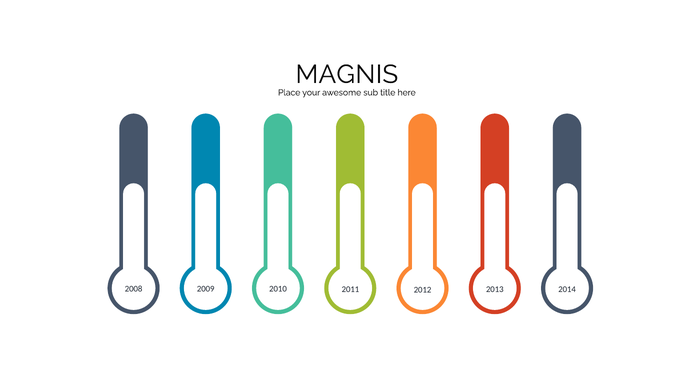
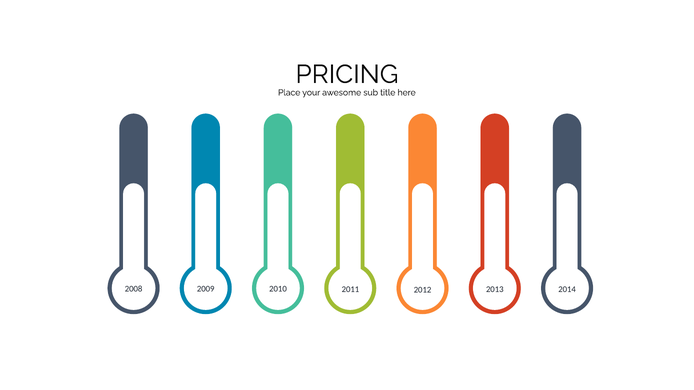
MAGNIS: MAGNIS -> PRICING
